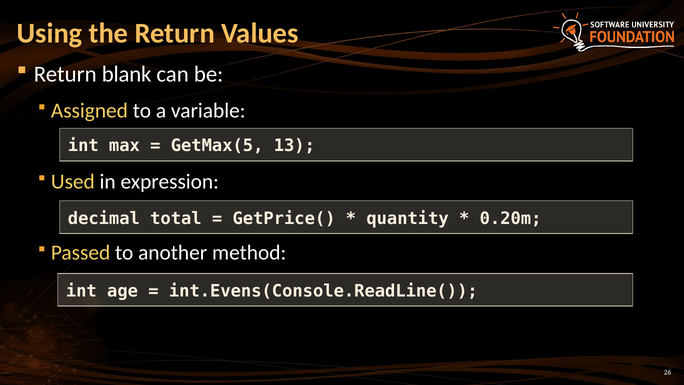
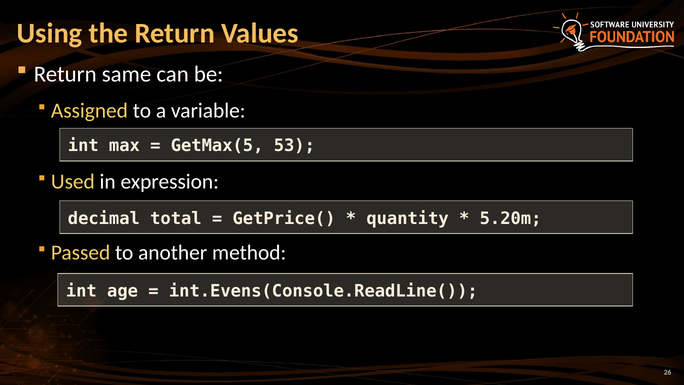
blank: blank -> same
13: 13 -> 53
0.20m: 0.20m -> 5.20m
